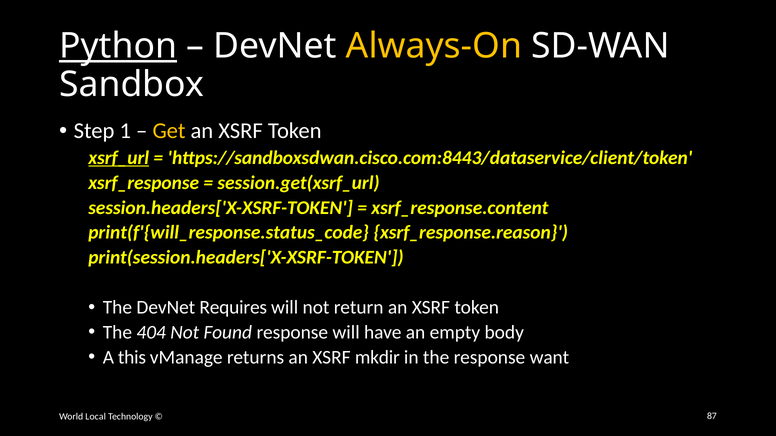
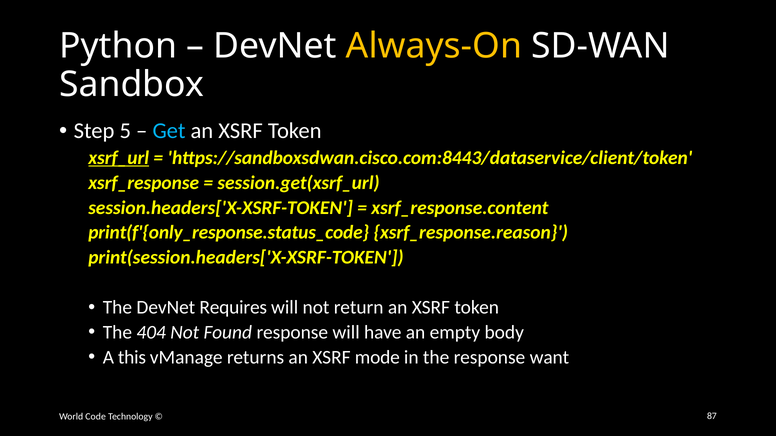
Python underline: present -> none
1: 1 -> 5
Get colour: yellow -> light blue
print(f'{will_response.status_code: print(f'{will_response.status_code -> print(f'{only_response.status_code
mkdir: mkdir -> mode
Local: Local -> Code
